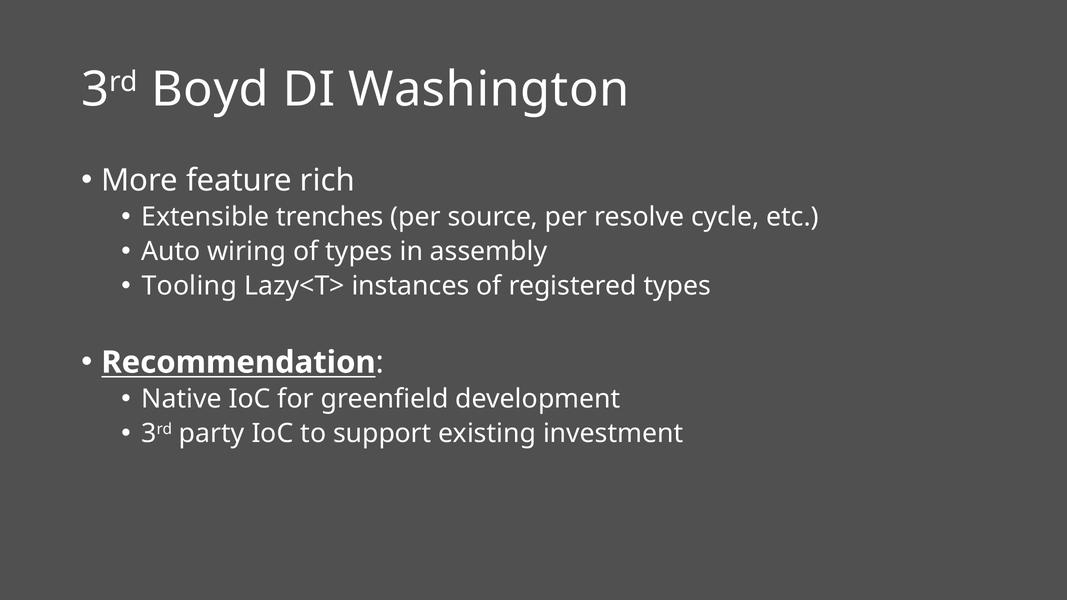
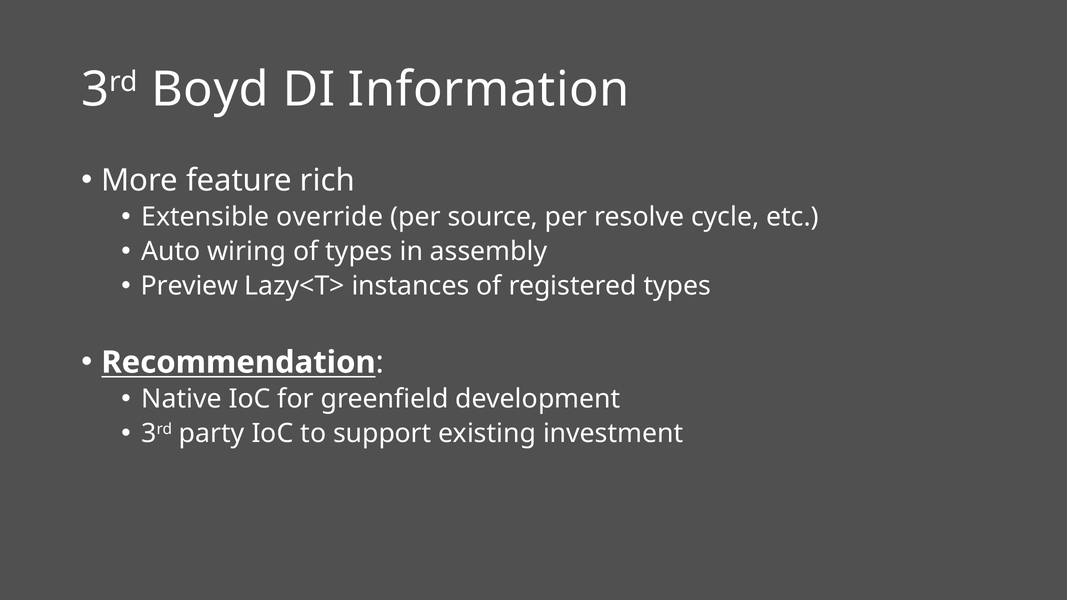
Washington: Washington -> Information
trenches: trenches -> override
Tooling: Tooling -> Preview
